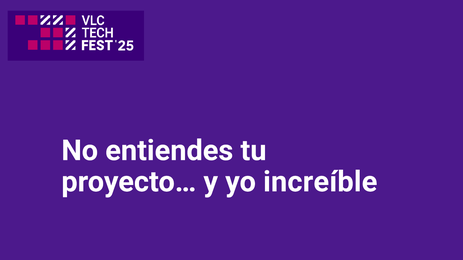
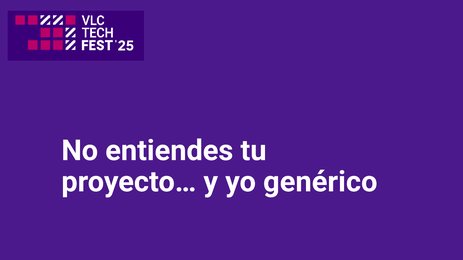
increíble: increíble -> genérico
